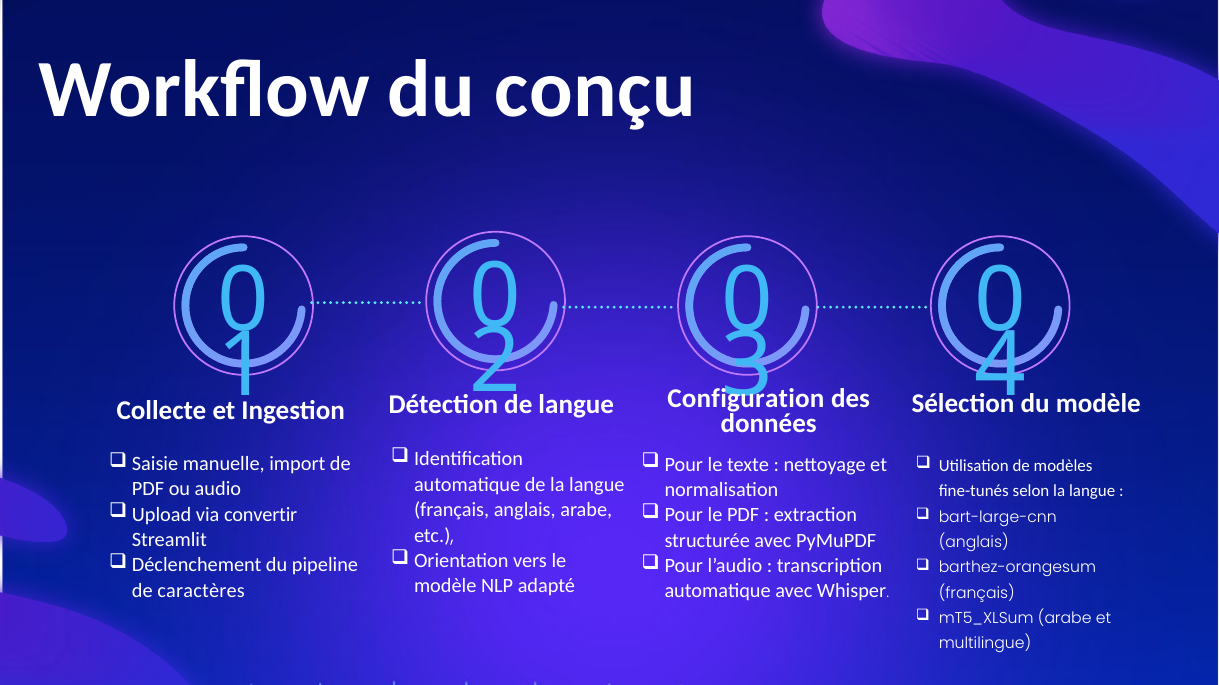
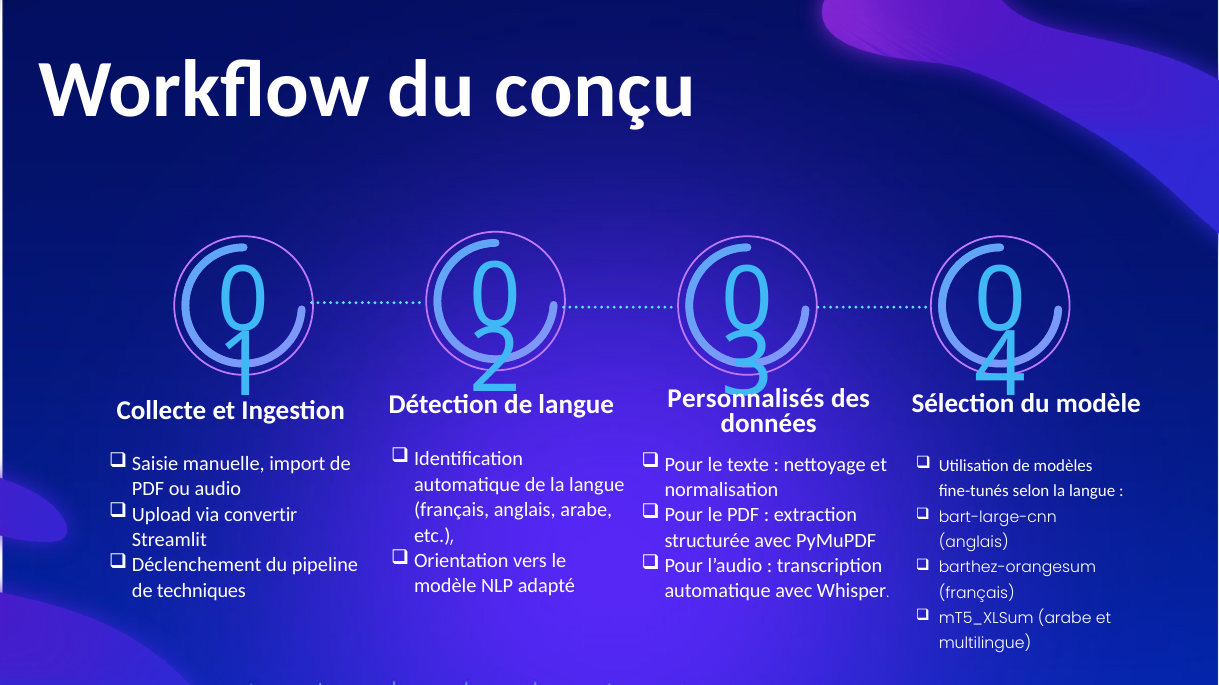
Configuration: Configuration -> Personnalisés
caractères: caractères -> techniques
